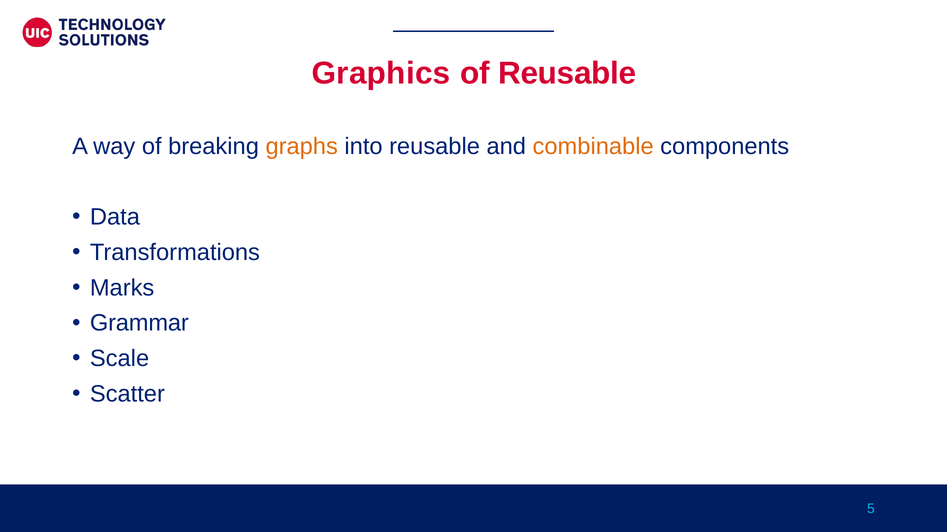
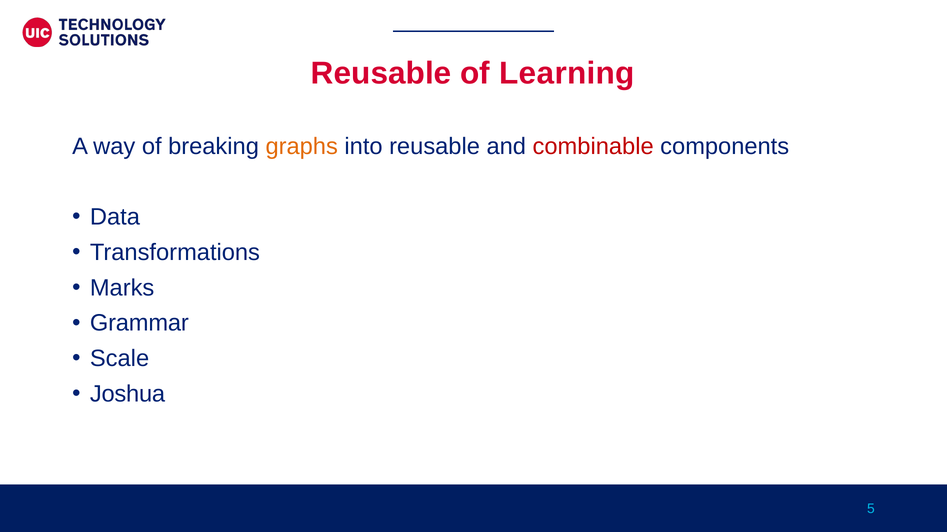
Graphics at (381, 73): Graphics -> Reusable
of Reusable: Reusable -> Learning
combinable colour: orange -> red
Scatter: Scatter -> Joshua
